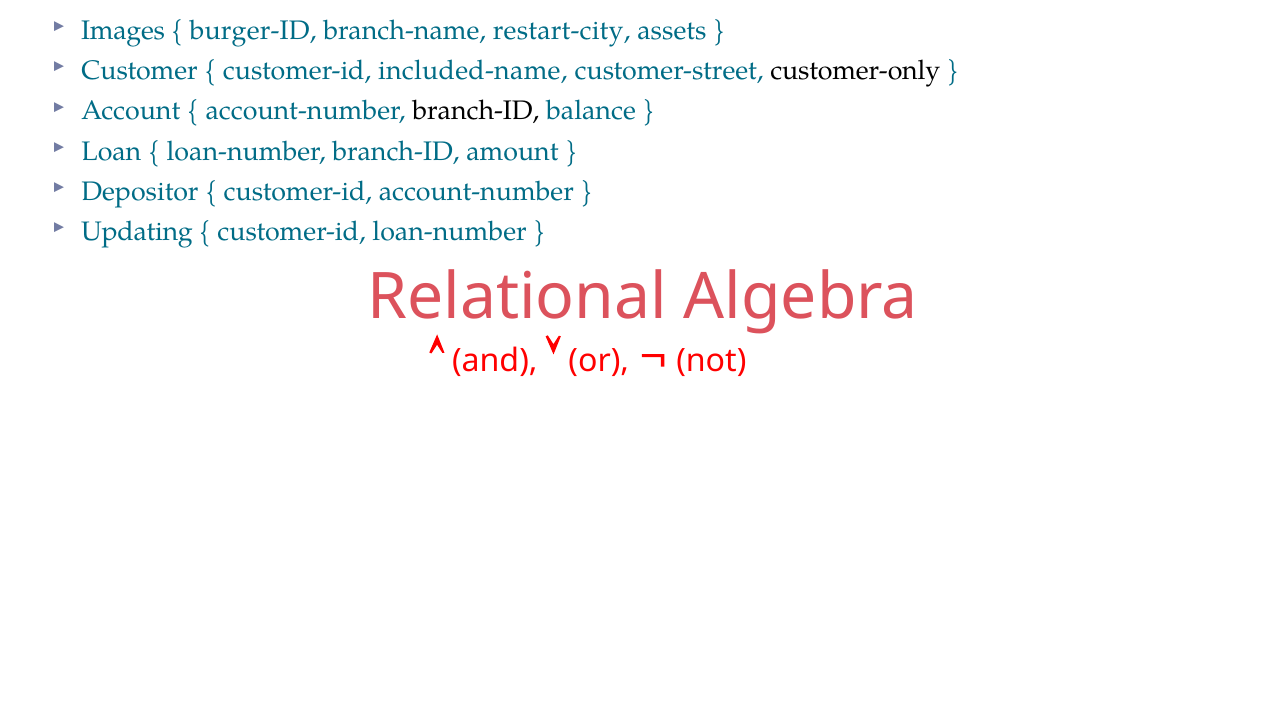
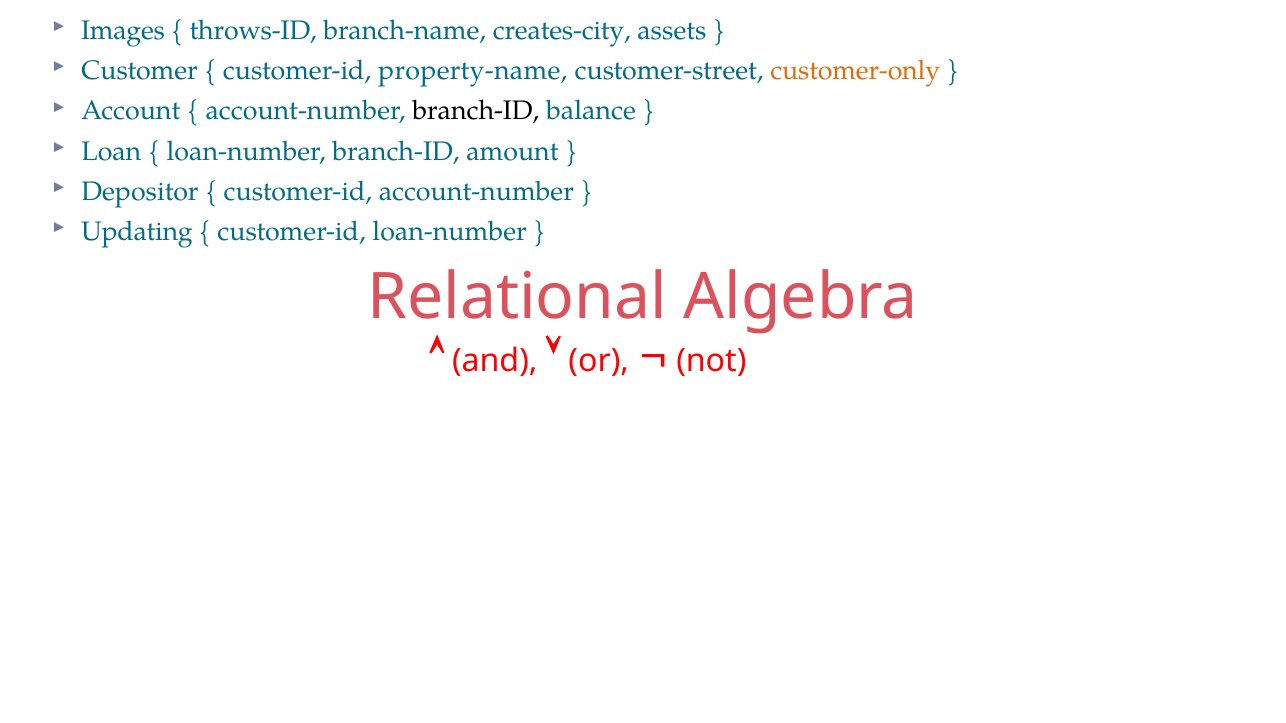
burger-ID: burger-ID -> throws-ID
restart-city: restart-city -> creates-city
included-name: included-name -> property-name
customer-only colour: black -> orange
